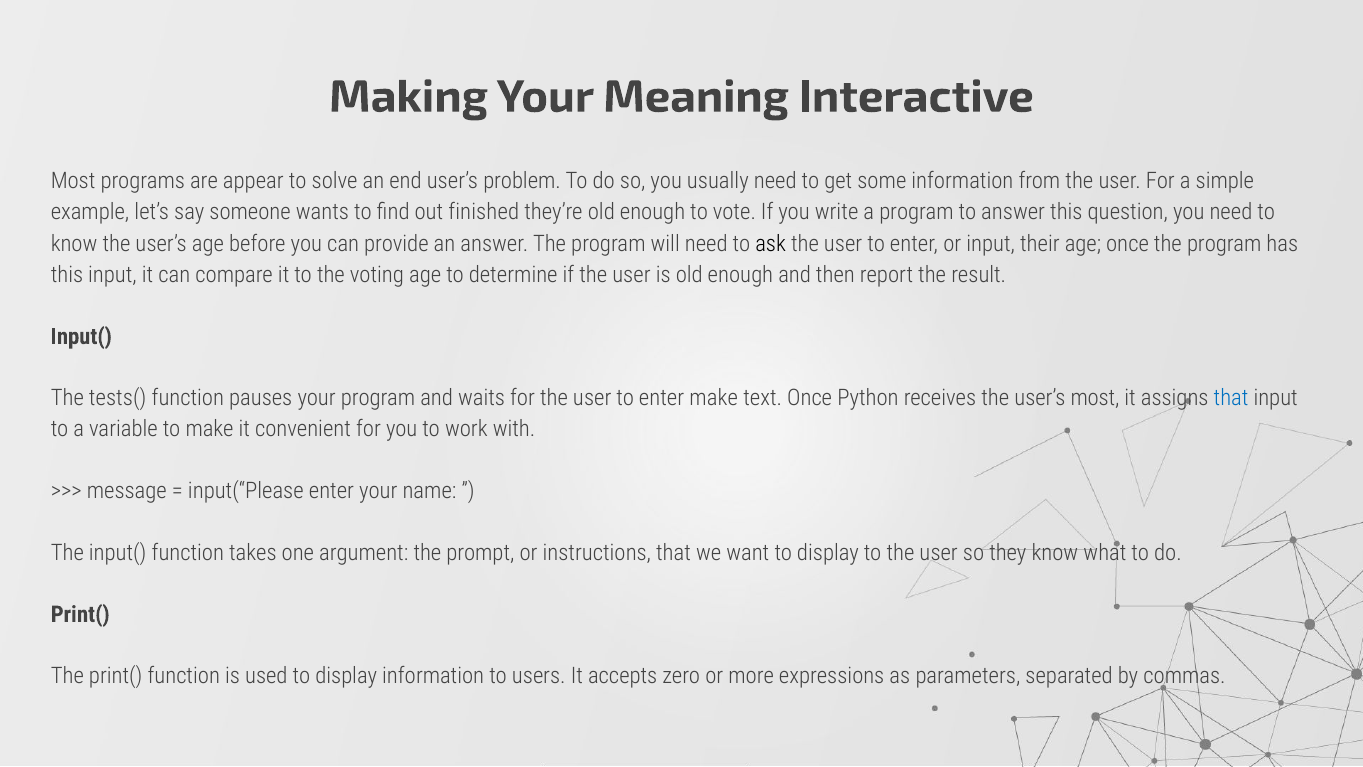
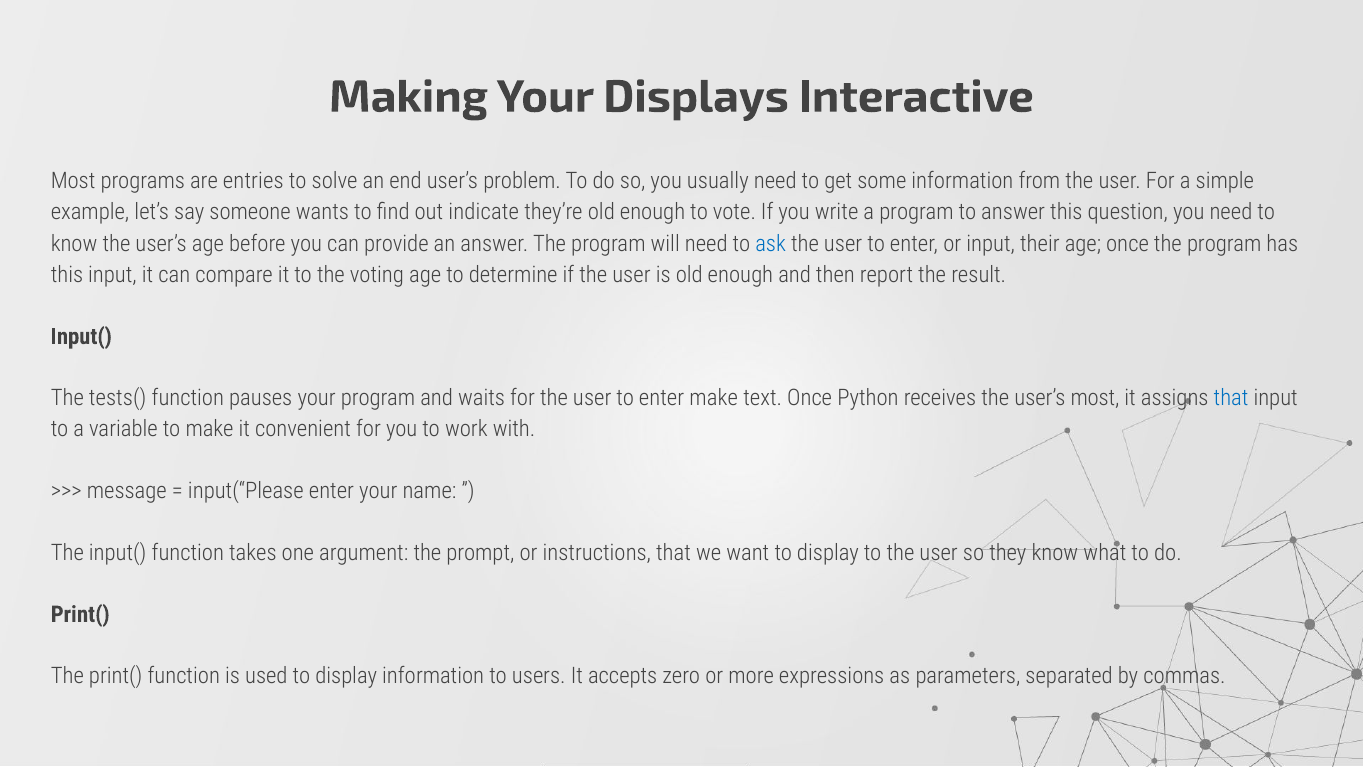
Meaning: Meaning -> Displays
appear: appear -> entries
finished: finished -> indicate
ask colour: black -> blue
